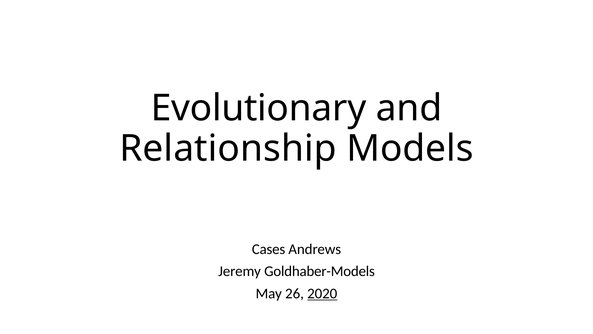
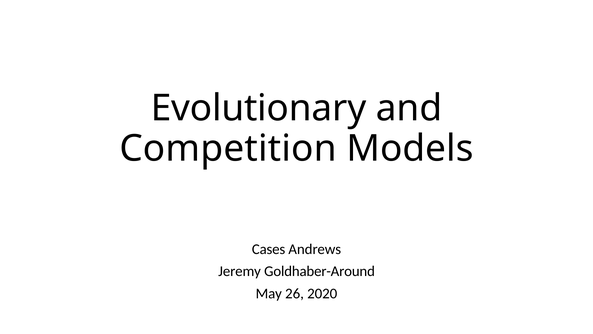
Relationship: Relationship -> Competition
Goldhaber-Models: Goldhaber-Models -> Goldhaber-Around
2020 underline: present -> none
